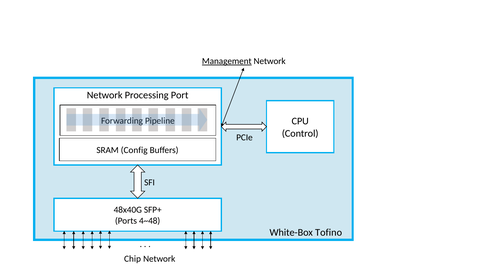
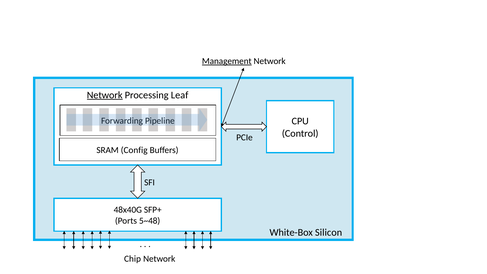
Network at (105, 95) underline: none -> present
Port: Port -> Leaf
4~48: 4~48 -> 5~48
Tofino: Tofino -> Silicon
